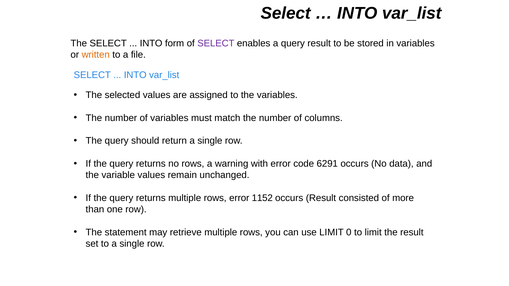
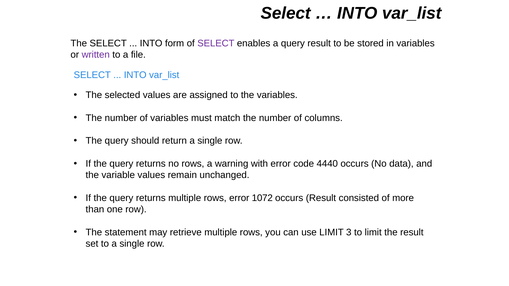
written colour: orange -> purple
6291: 6291 -> 4440
1152: 1152 -> 1072
0: 0 -> 3
